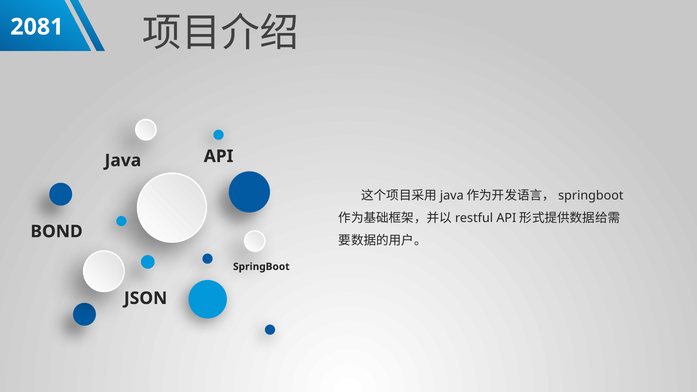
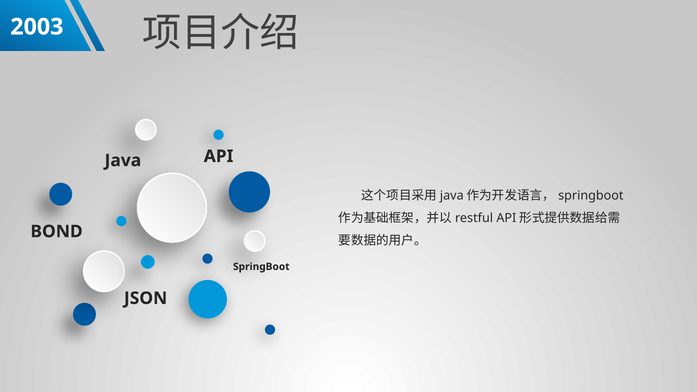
2081: 2081 -> 2003
